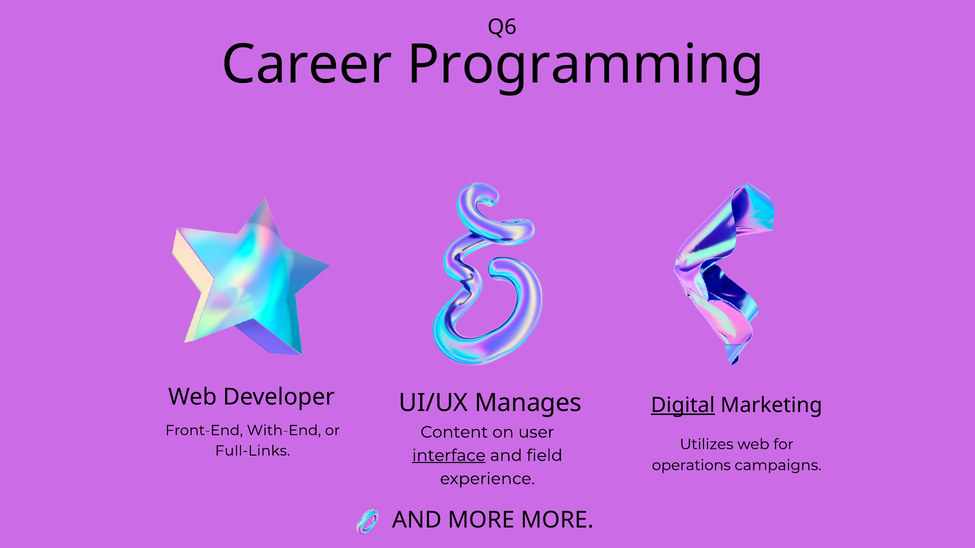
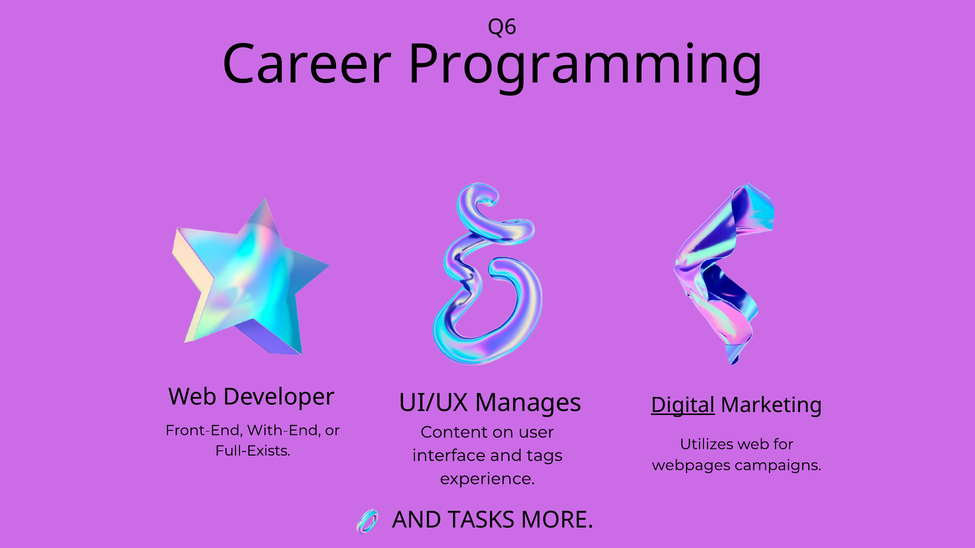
Full-Links: Full-Links -> Full-Exists
interface underline: present -> none
field: field -> tags
operations: operations -> webpages
AND MORE: MORE -> TASKS
